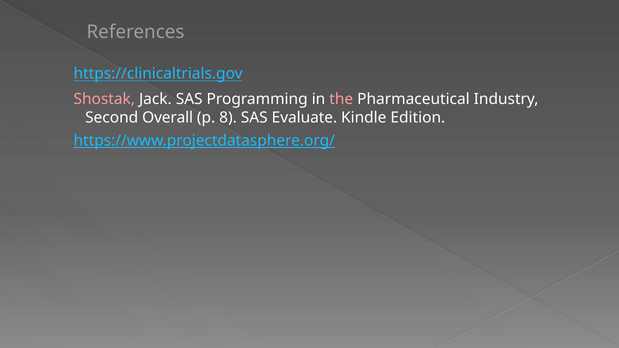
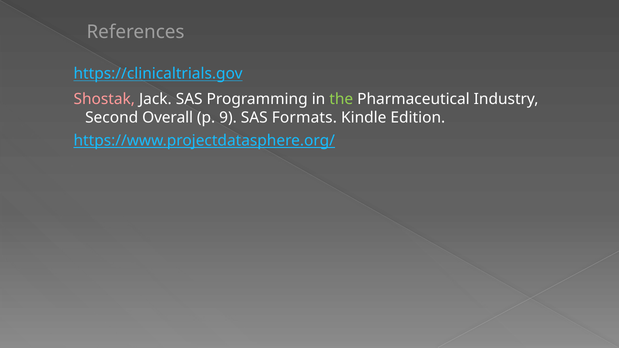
the colour: pink -> light green
8: 8 -> 9
Evaluate: Evaluate -> Formats
